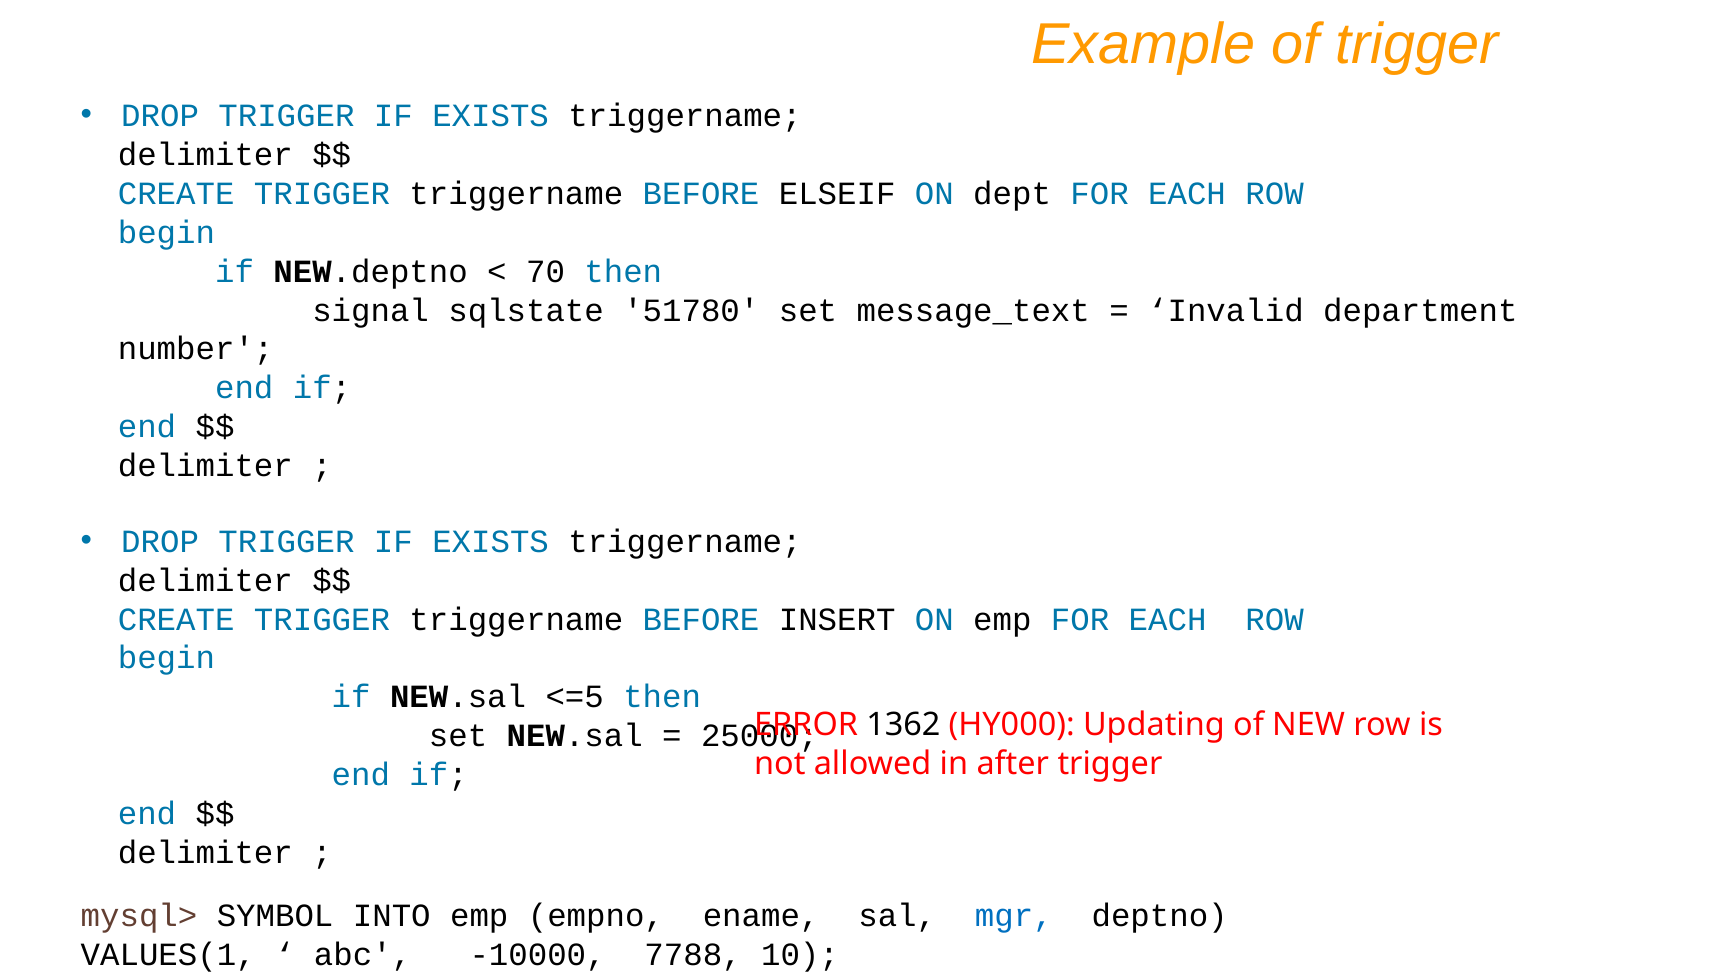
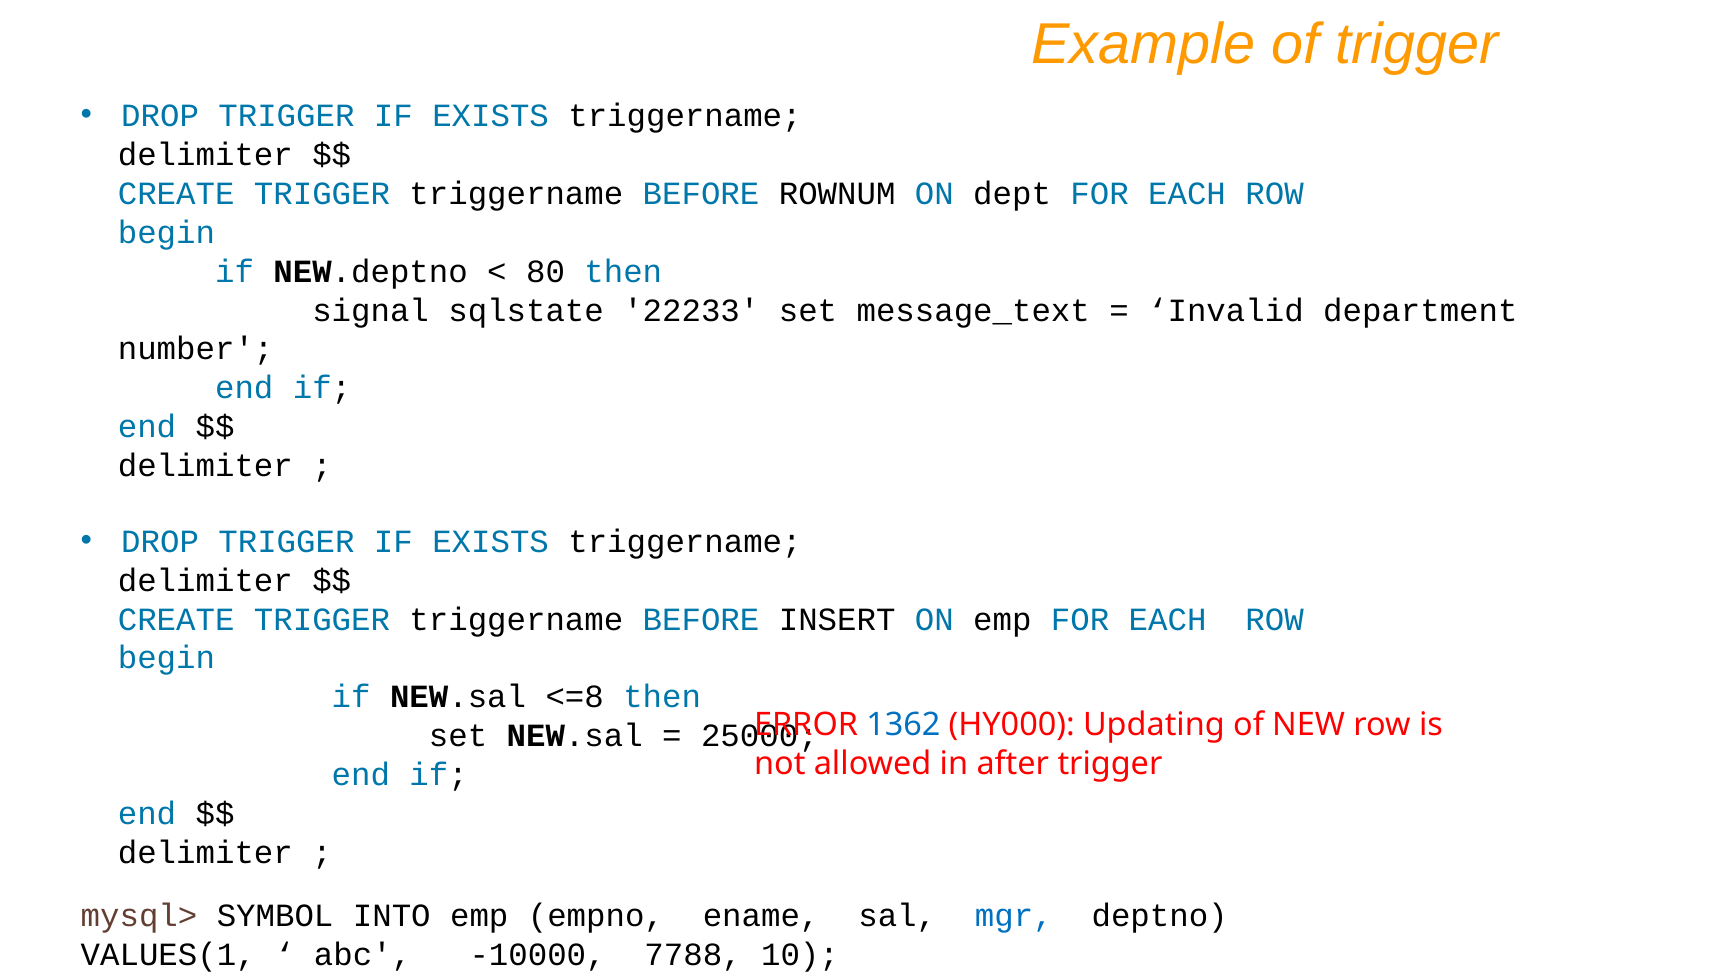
ELSEIF: ELSEIF -> ROWNUM
70: 70 -> 80
51780: 51780 -> 22233
<=5: <=5 -> <=8
1362 colour: black -> blue
